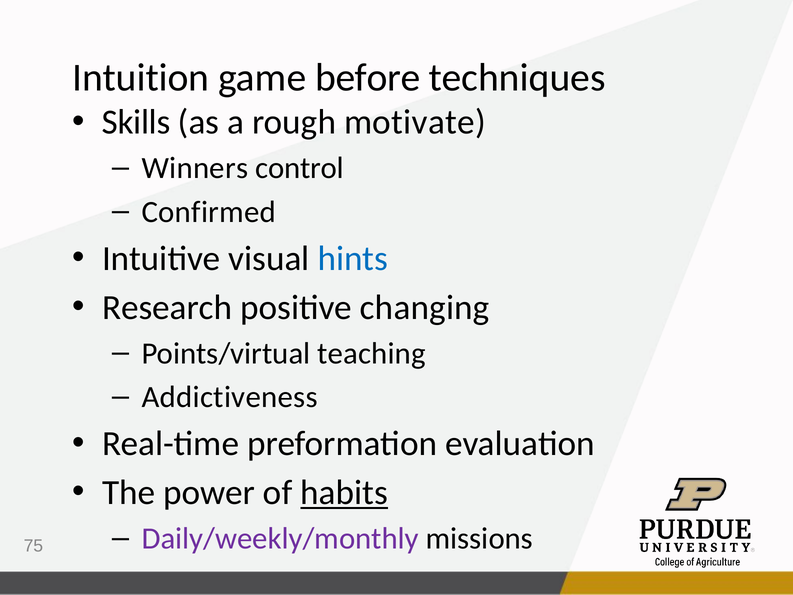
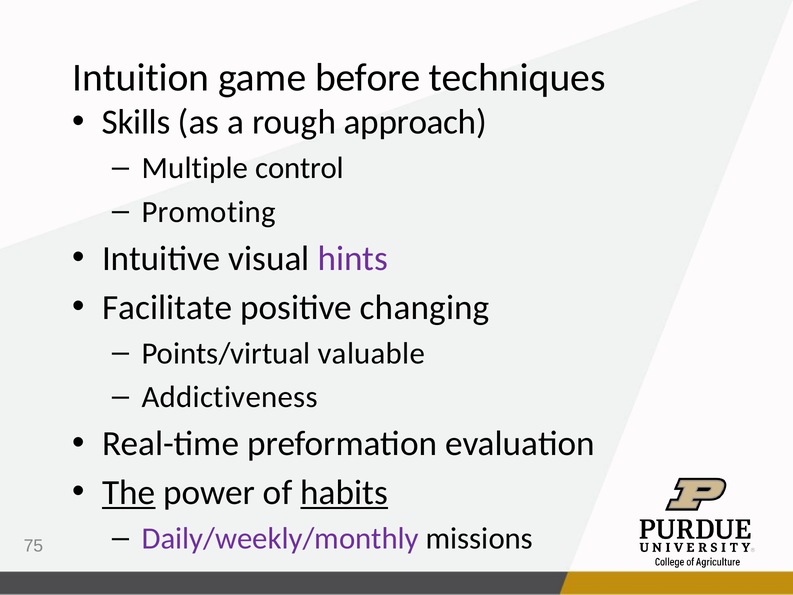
motivate: motivate -> approach
Winners: Winners -> Multiple
Confirmed: Confirmed -> Promoting
hints colour: blue -> purple
Research: Research -> Facilitate
teaching: teaching -> valuable
The underline: none -> present
